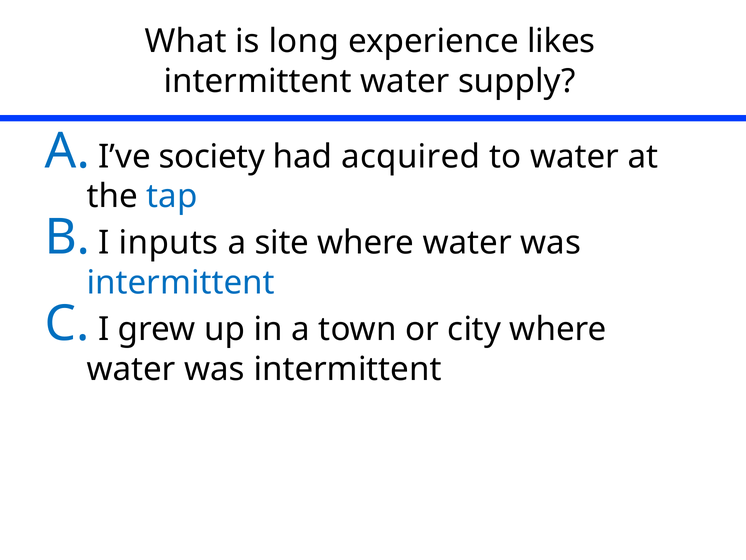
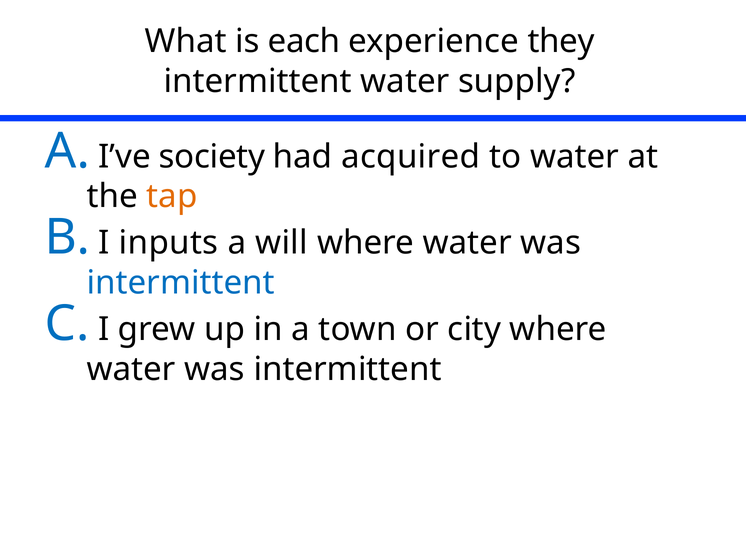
long: long -> each
likes: likes -> they
tap colour: blue -> orange
site: site -> will
